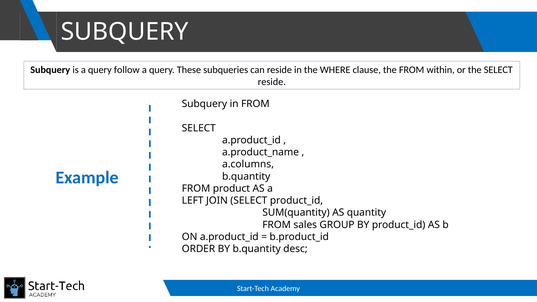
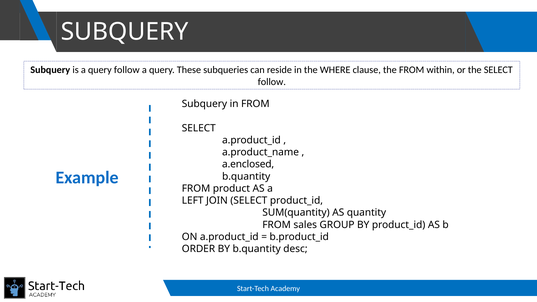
reside at (272, 82): reside -> follow
a.columns: a.columns -> a.enclosed
